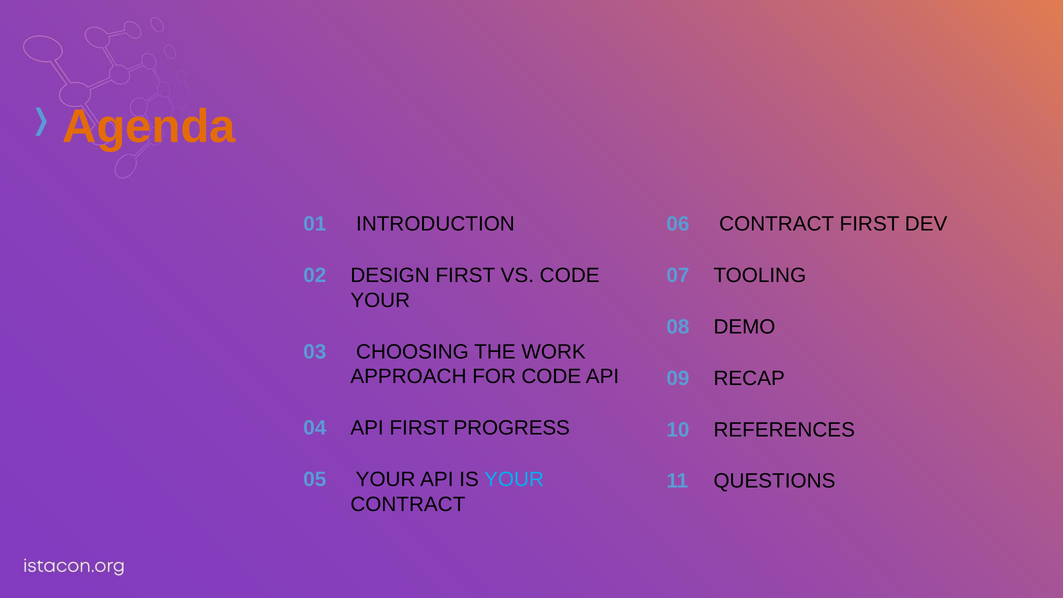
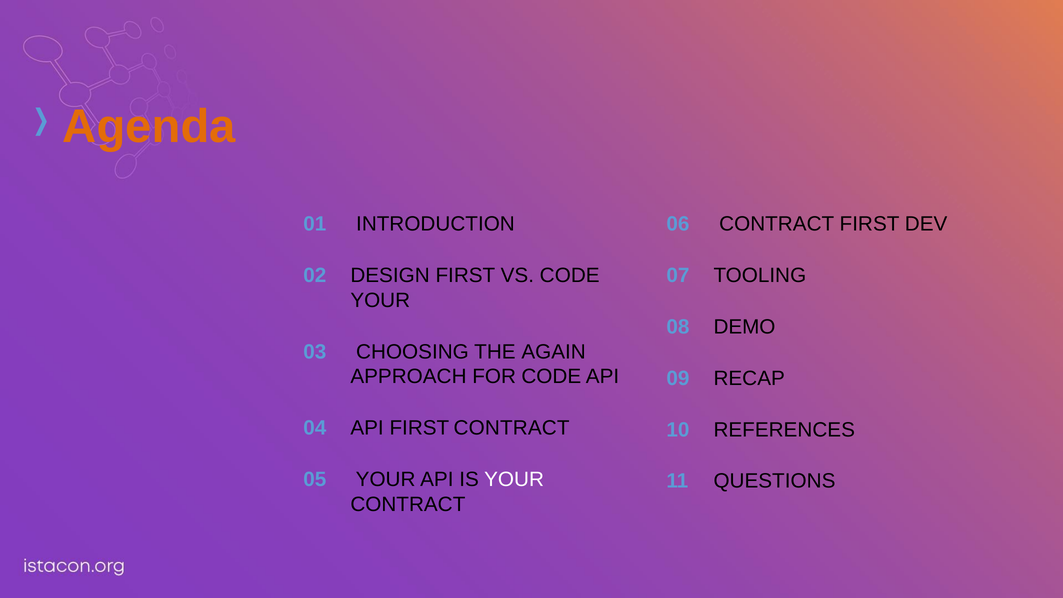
WORK: WORK -> AGAIN
FIRST PROGRESS: PROGRESS -> CONTRACT
YOUR at (514, 479) colour: light blue -> white
